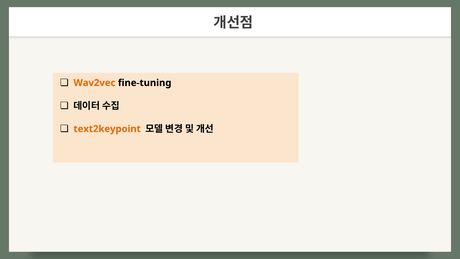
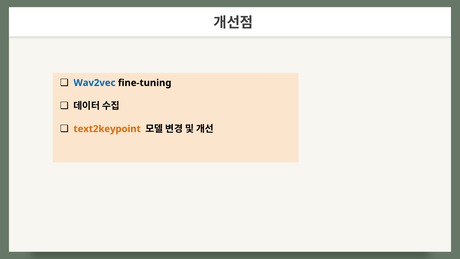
Wav2vec colour: orange -> blue
